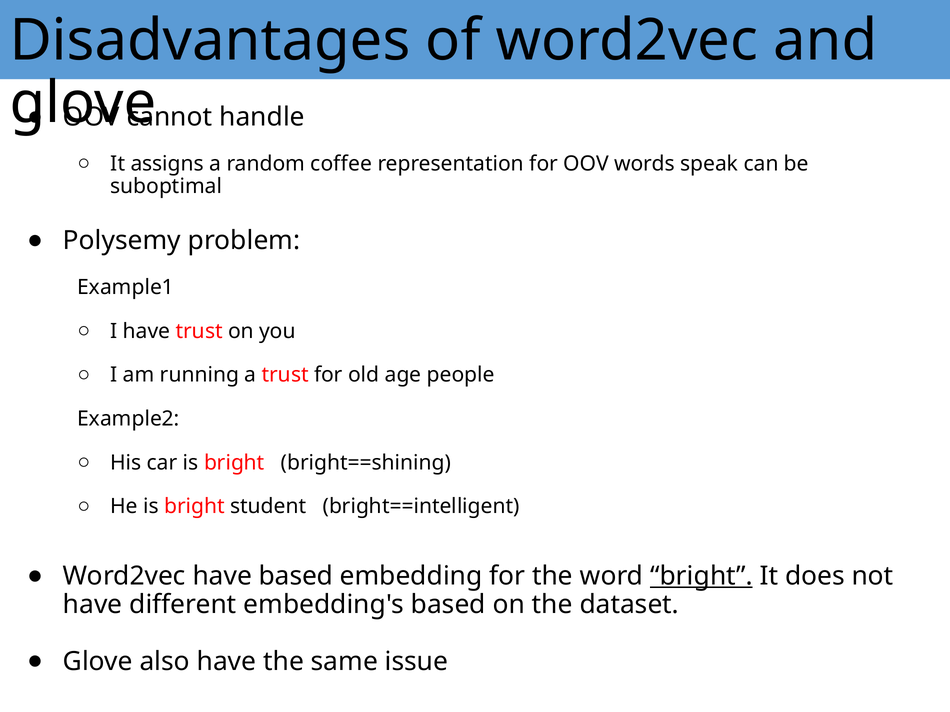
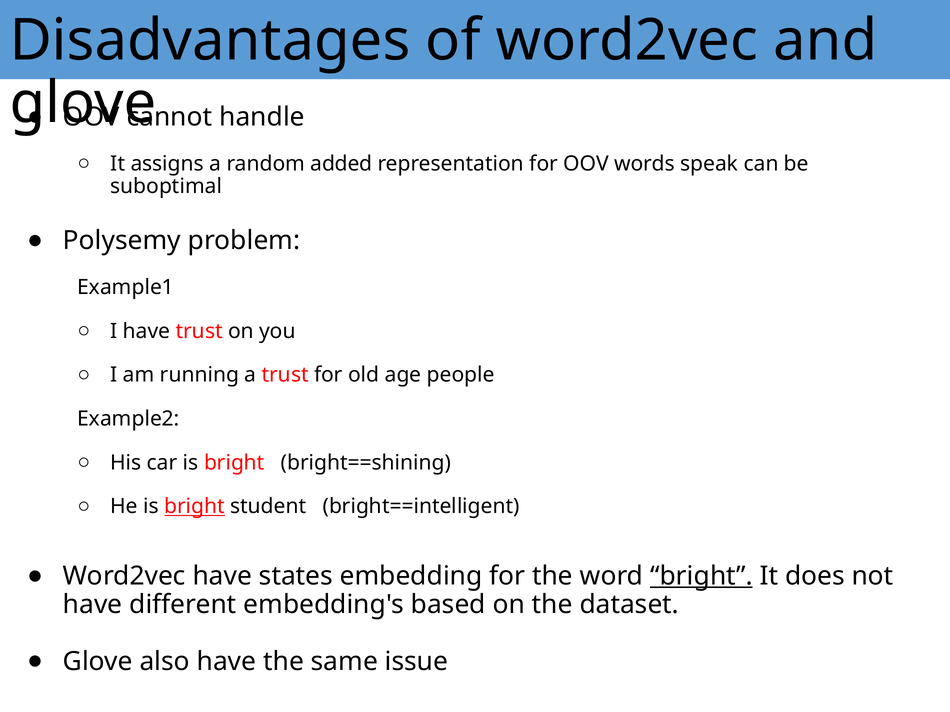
coffee: coffee -> added
bright at (195, 507) underline: none -> present
have based: based -> states
